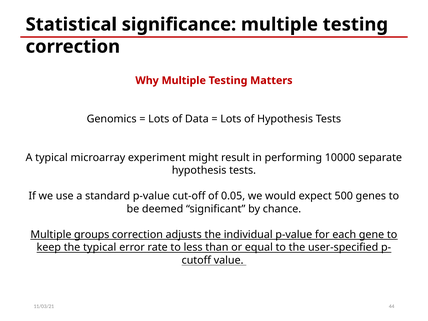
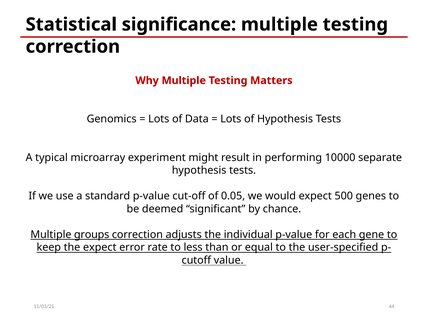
the typical: typical -> expect
